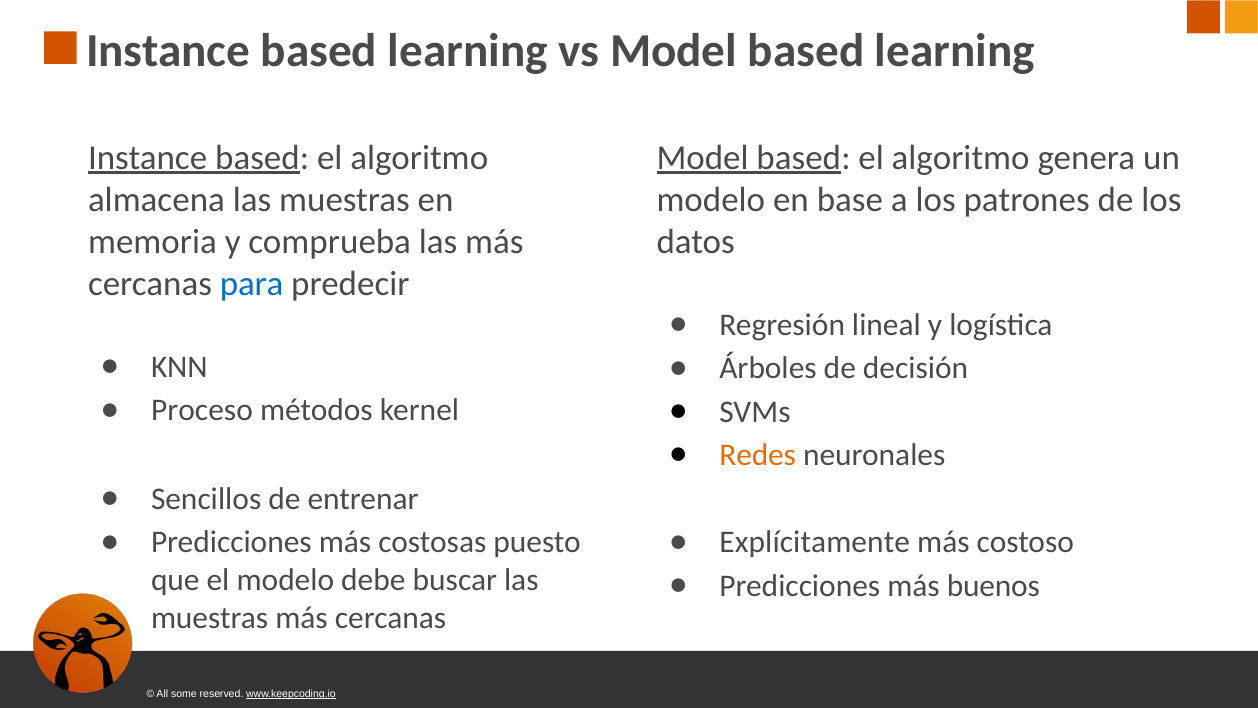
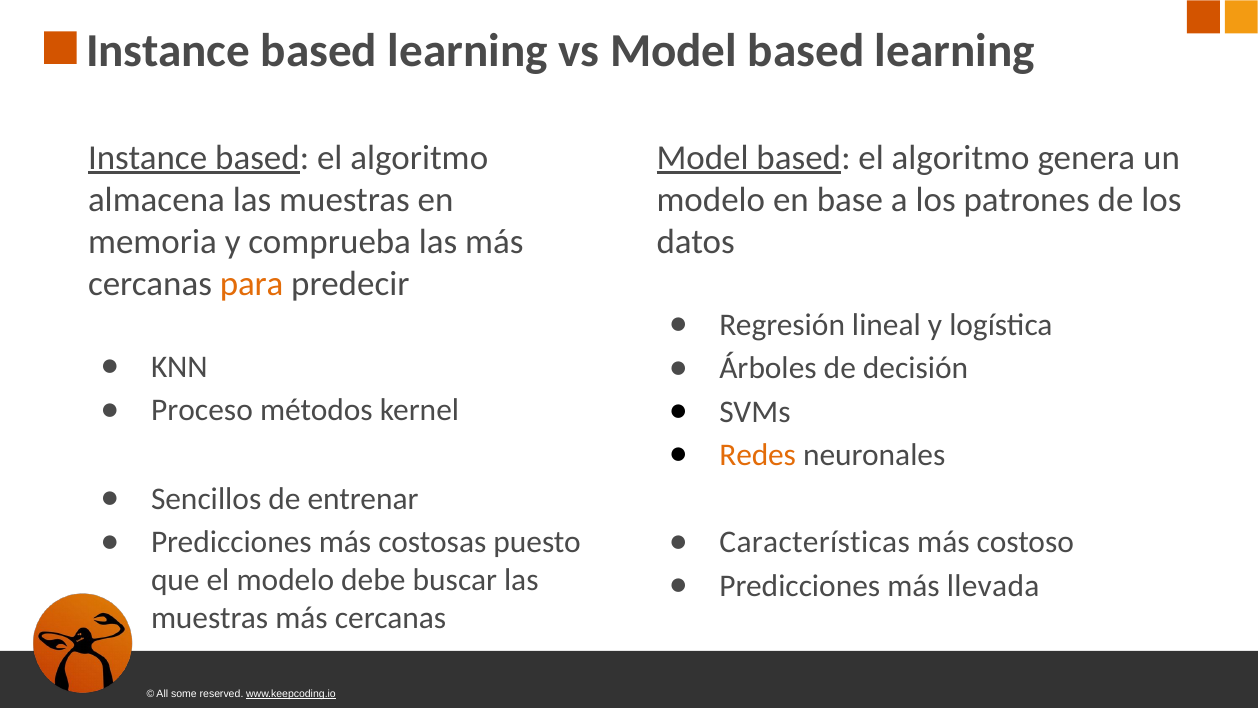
para colour: blue -> orange
Explícitamente: Explícitamente -> Características
buenos: buenos -> llevada
